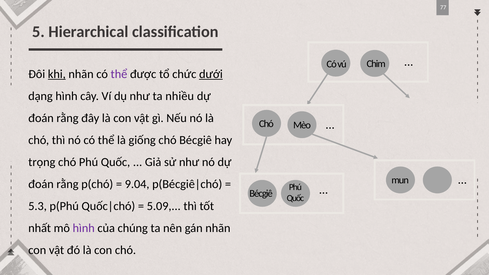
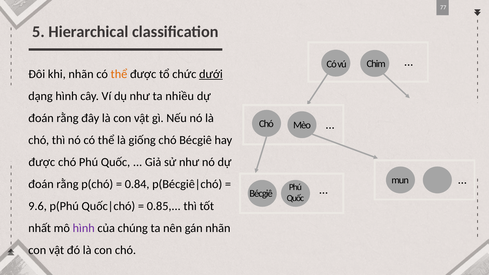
khi underline: present -> none
thể at (119, 74) colour: purple -> orange
trọng at (42, 162): trọng -> được
9.04: 9.04 -> 0.84
5.3: 5.3 -> 9.6
5.09: 5.09 -> 0.85
